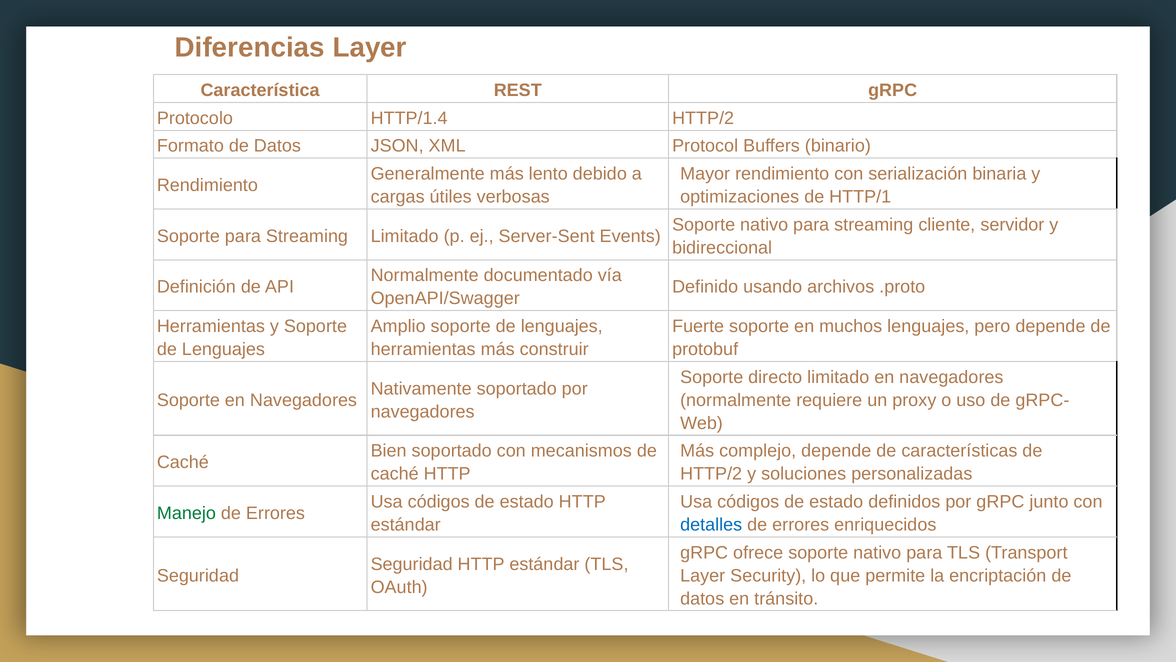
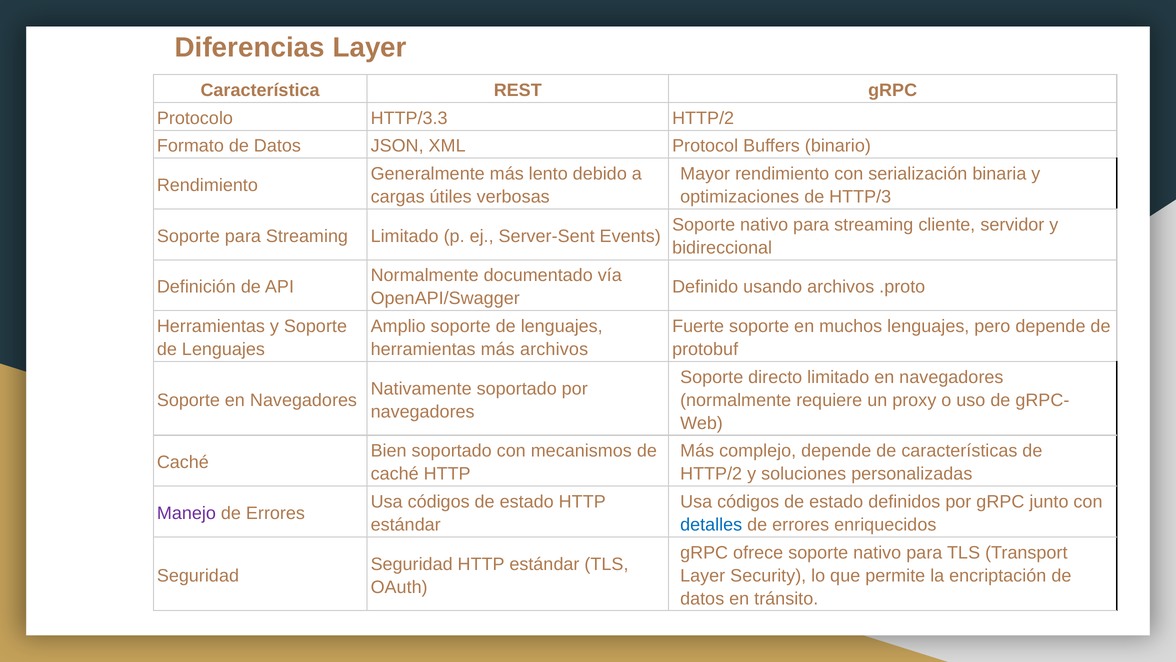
HTTP/1.4: HTTP/1.4 -> HTTP/3.3
HTTP/1: HTTP/1 -> HTTP/3
más construir: construir -> archivos
Manejo colour: green -> purple
